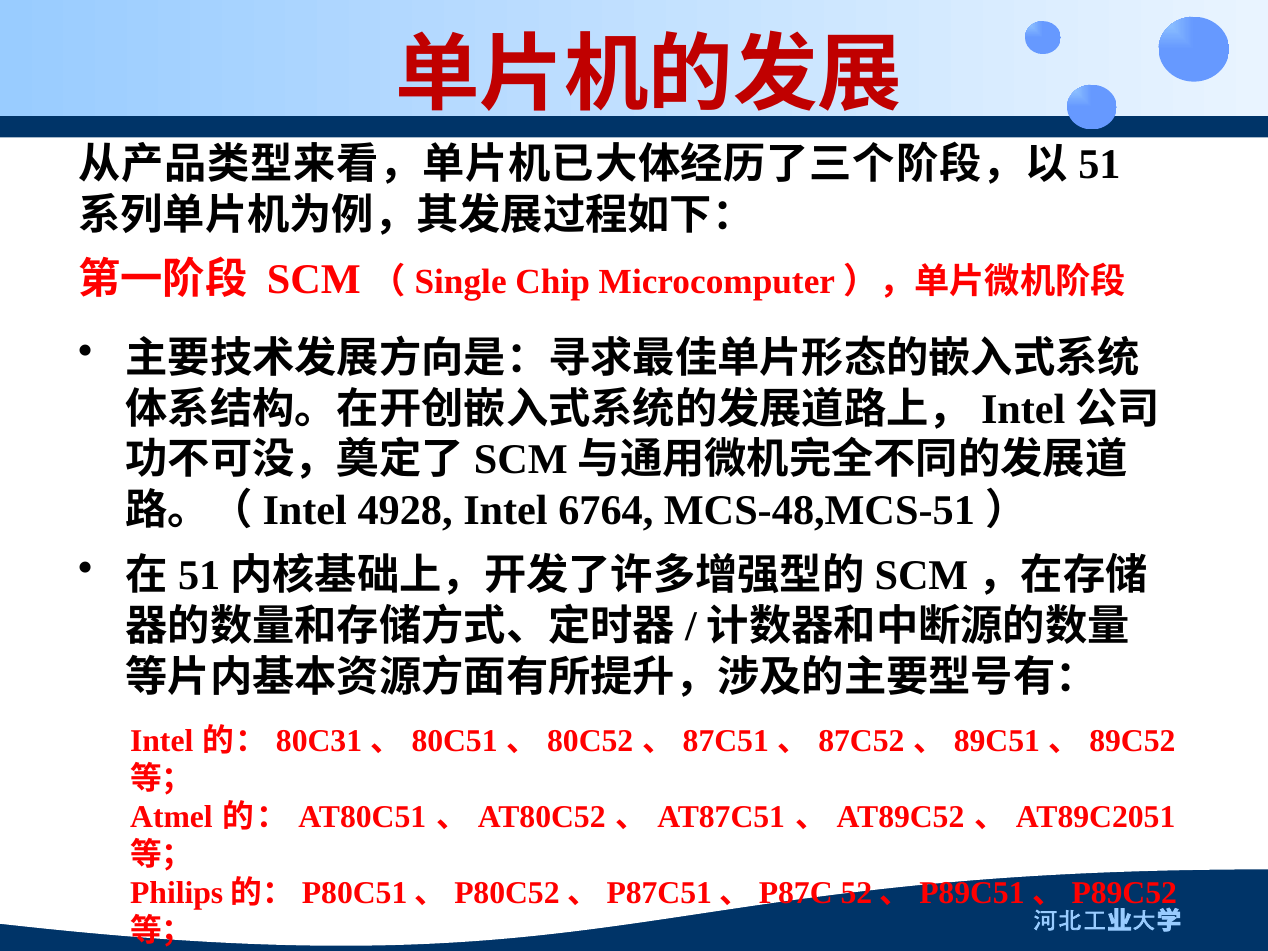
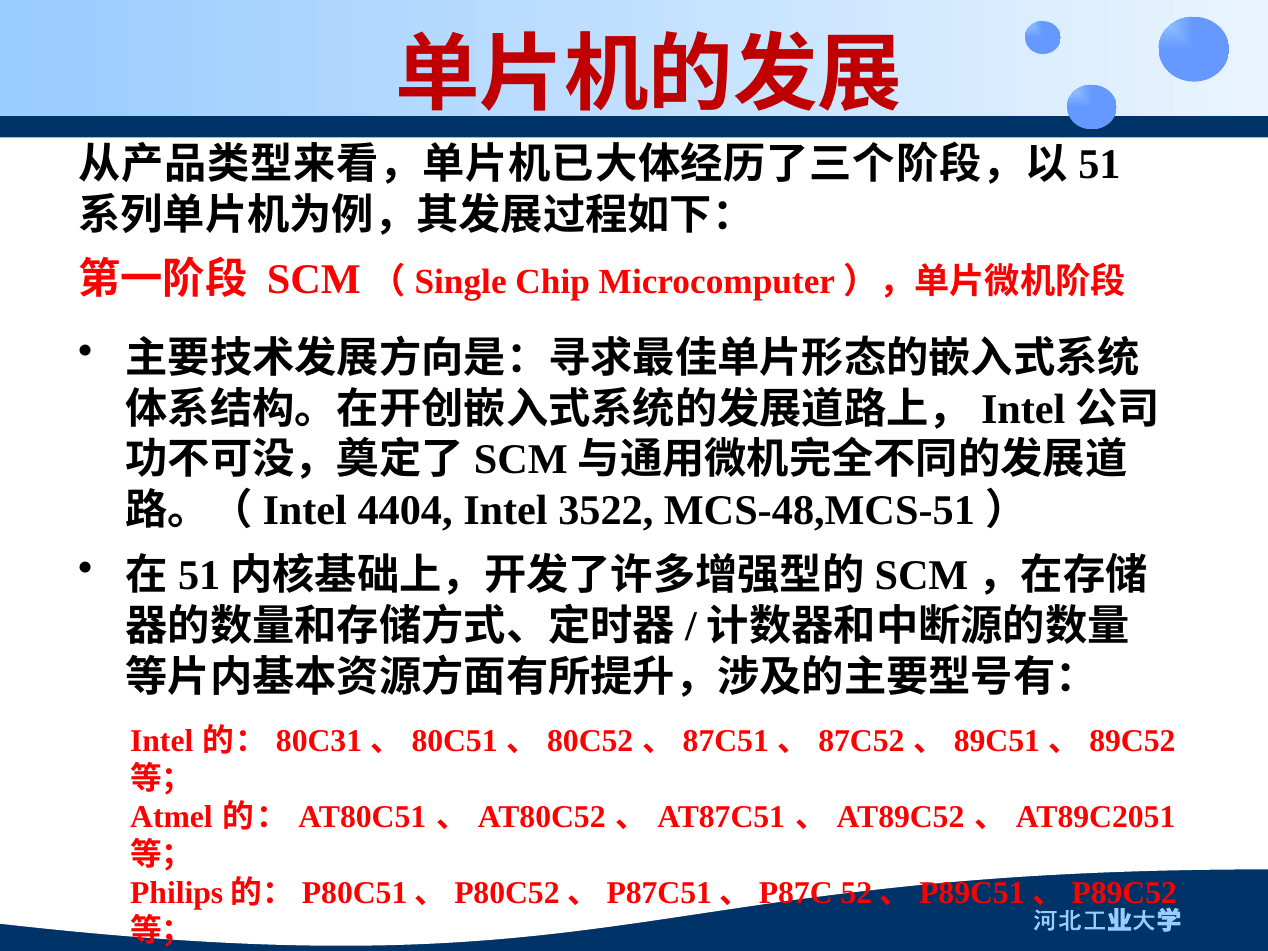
4928: 4928 -> 4404
6764: 6764 -> 3522
